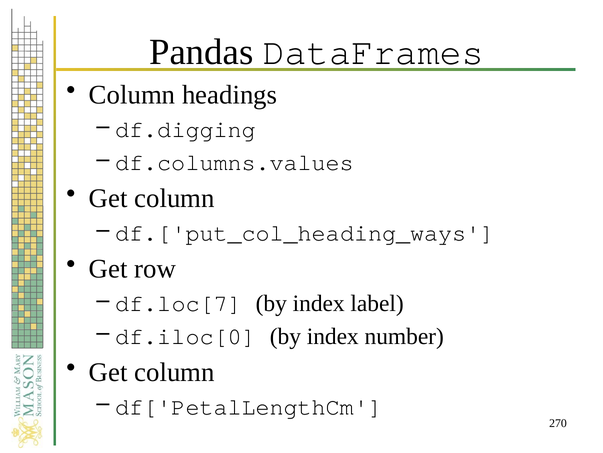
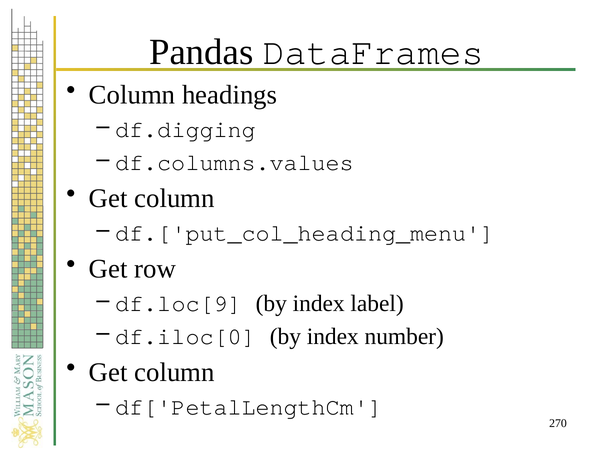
df.['put_col_heading_ways: df.['put_col_heading_ways -> df.['put_col_heading_menu
df.loc[7: df.loc[7 -> df.loc[9
